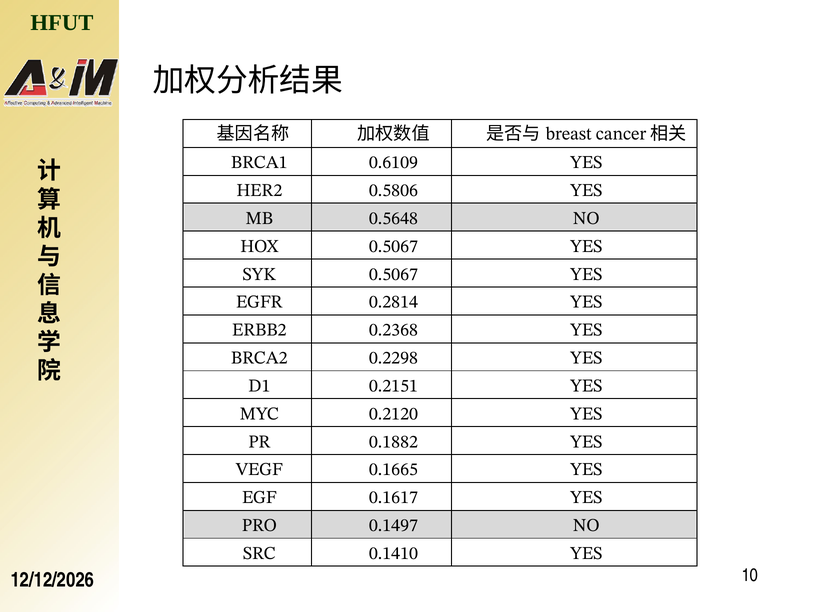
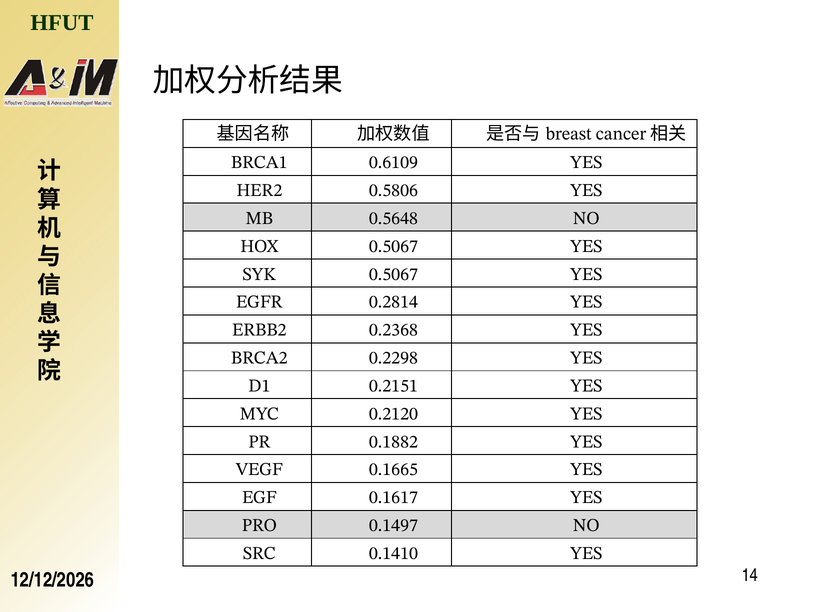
10: 10 -> 14
